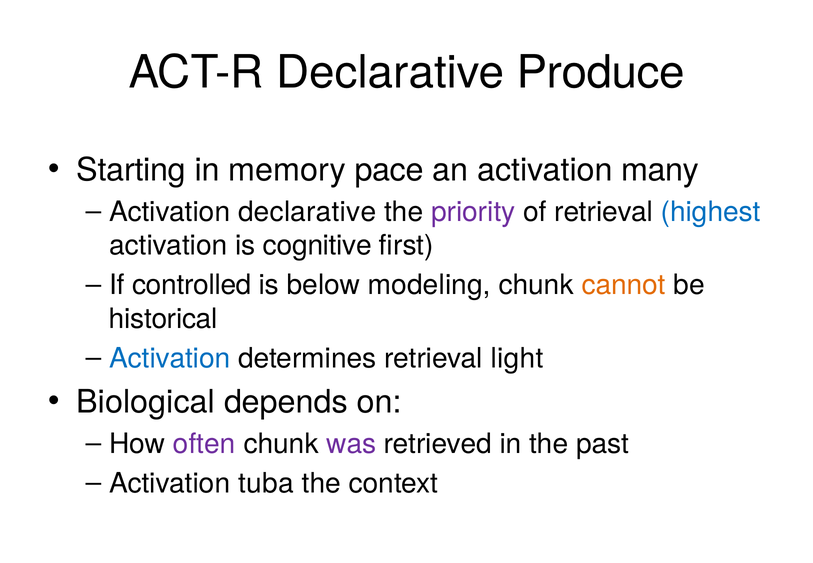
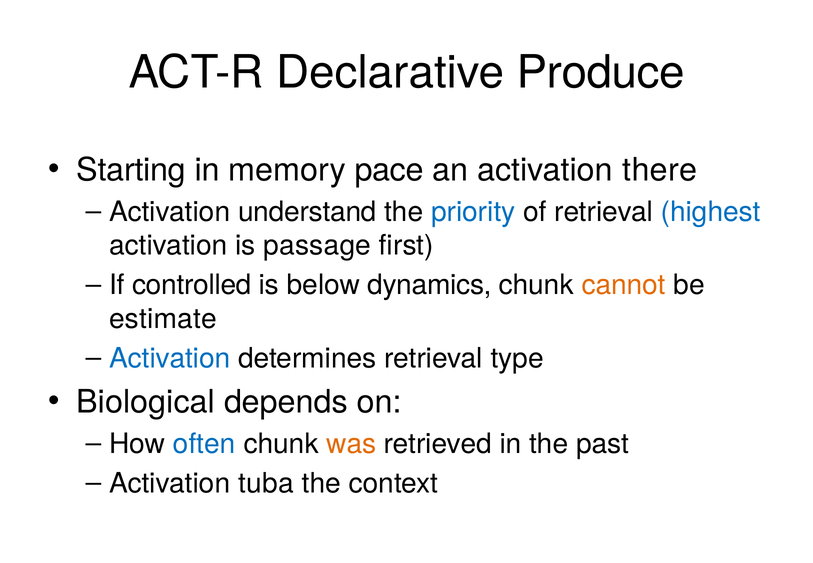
many: many -> there
Activation declarative: declarative -> understand
priority colour: purple -> blue
cognitive: cognitive -> passage
modeling: modeling -> dynamics
historical: historical -> estimate
light: light -> type
often colour: purple -> blue
was colour: purple -> orange
